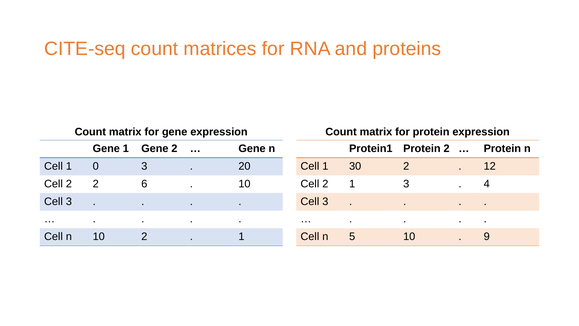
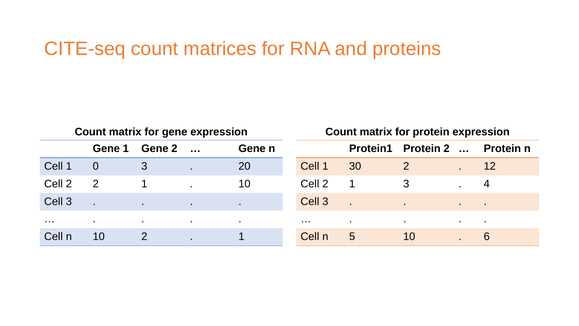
2 2 6: 6 -> 1
9: 9 -> 6
